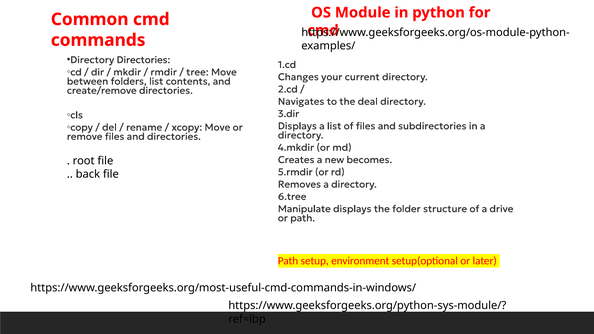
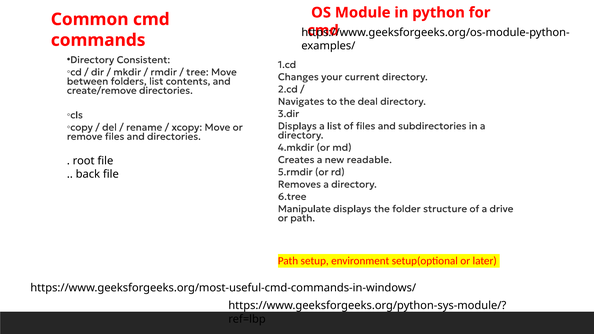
Directory Directories: Directories -> Consistent
becomes: becomes -> readable
